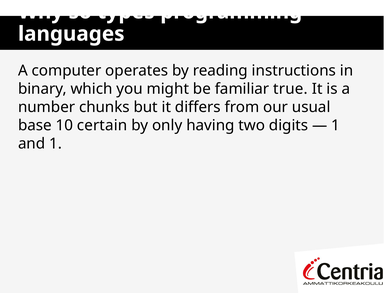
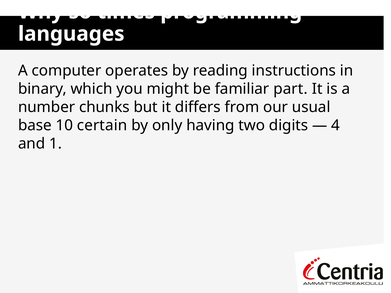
types: types -> times
true: true -> part
1 at (336, 125): 1 -> 4
